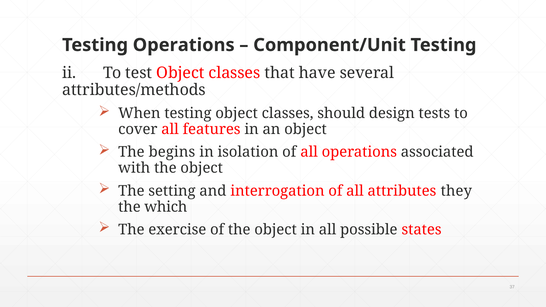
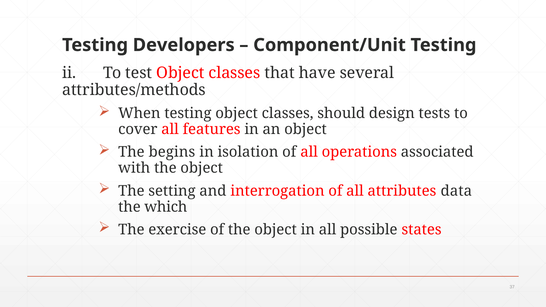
Testing Operations: Operations -> Developers
they: they -> data
